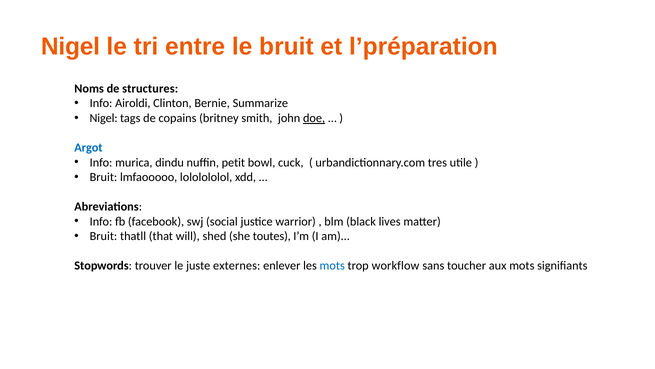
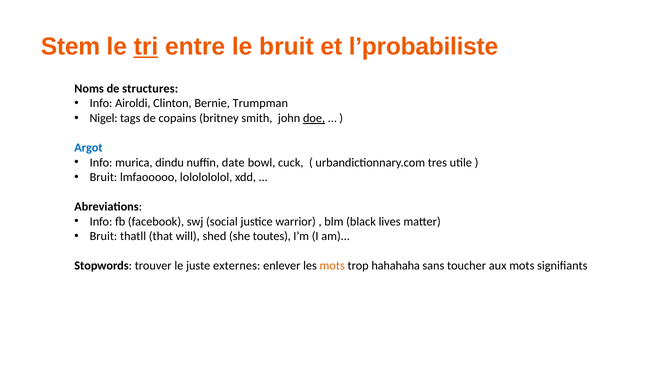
Nigel at (70, 47): Nigel -> Stem
tri underline: none -> present
l’préparation: l’préparation -> l’probabiliste
Summarize: Summarize -> Trumpman
petit: petit -> date
mots at (332, 265) colour: blue -> orange
workflow: workflow -> hahahaha
